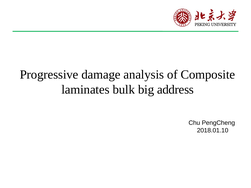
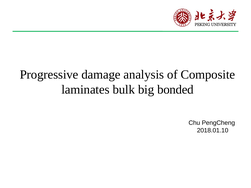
address: address -> bonded
